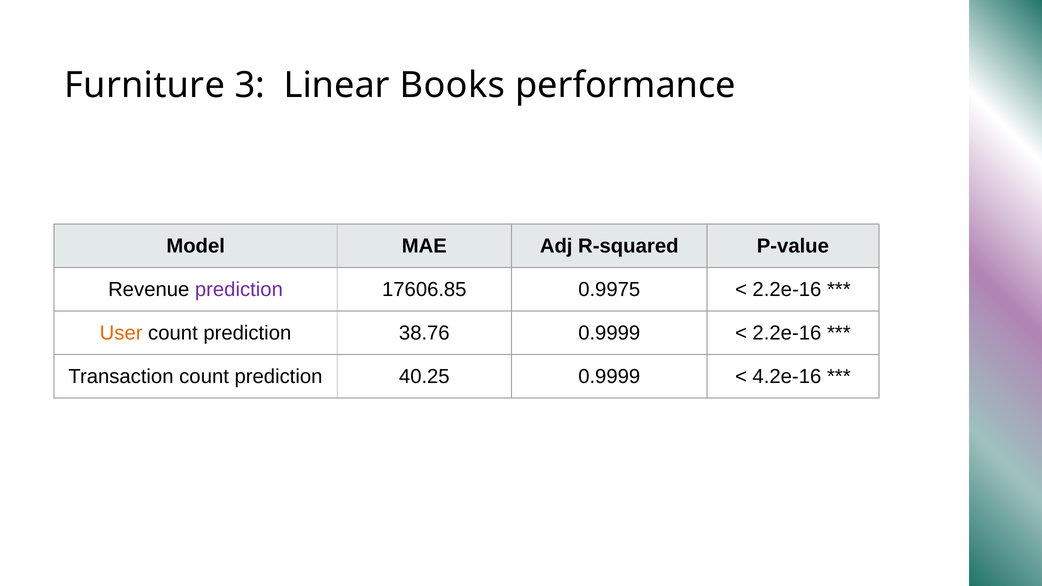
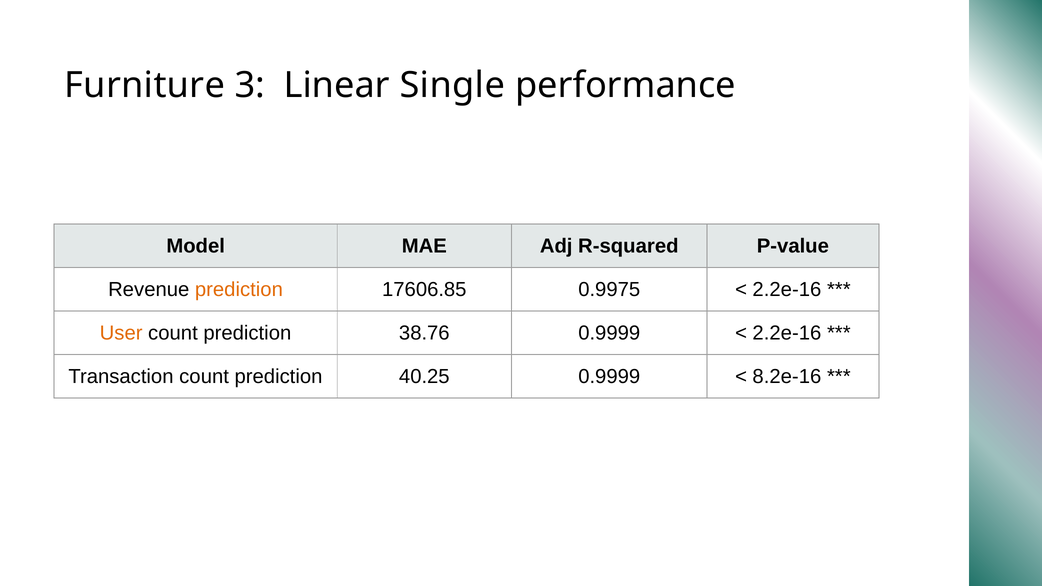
Books: Books -> Single
prediction at (239, 290) colour: purple -> orange
4.2e-16: 4.2e-16 -> 8.2e-16
